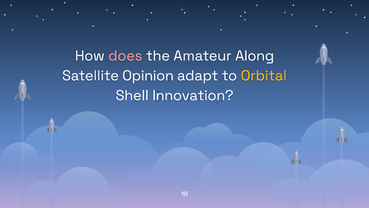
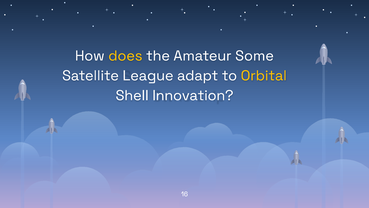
does colour: pink -> yellow
Along: Along -> Some
Opinion: Opinion -> League
